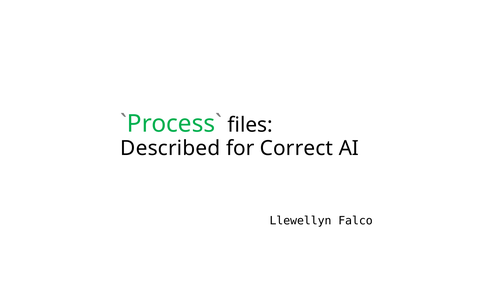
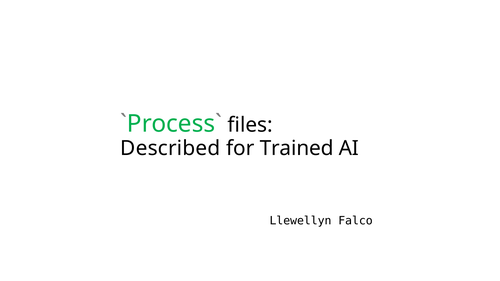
Correct: Correct -> Trained
